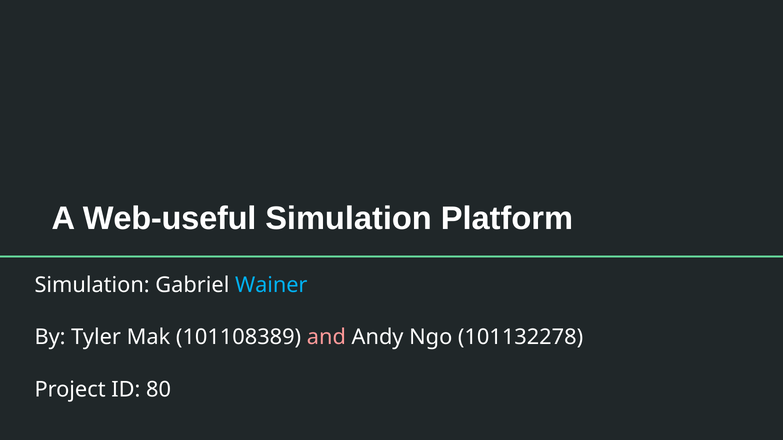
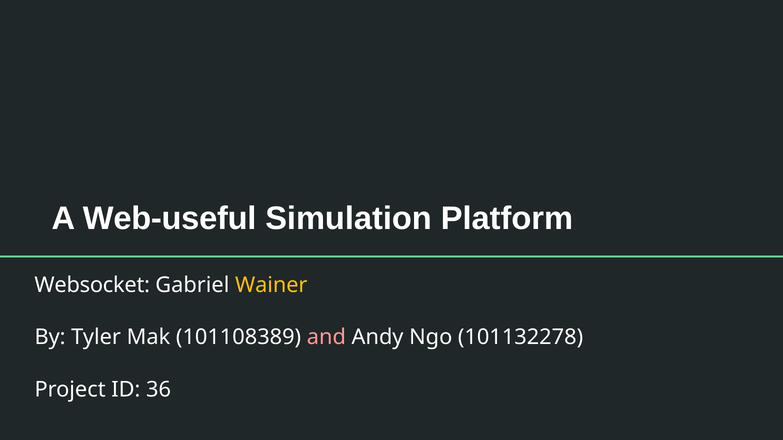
Simulation at (92, 285): Simulation -> Websocket
Wainer colour: light blue -> yellow
80: 80 -> 36
